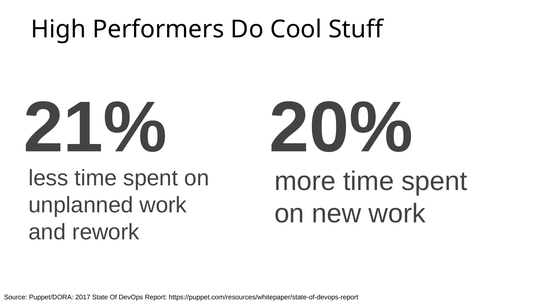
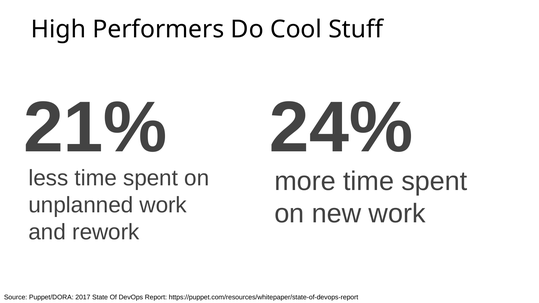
20%: 20% -> 24%
